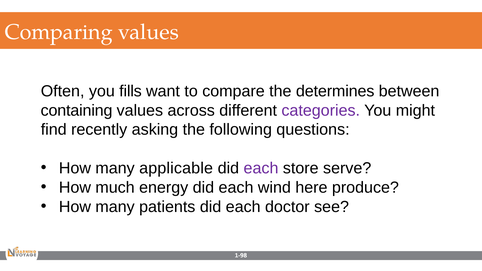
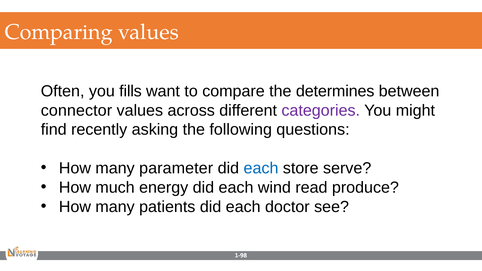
containing: containing -> connector
applicable: applicable -> parameter
each at (261, 168) colour: purple -> blue
here: here -> read
